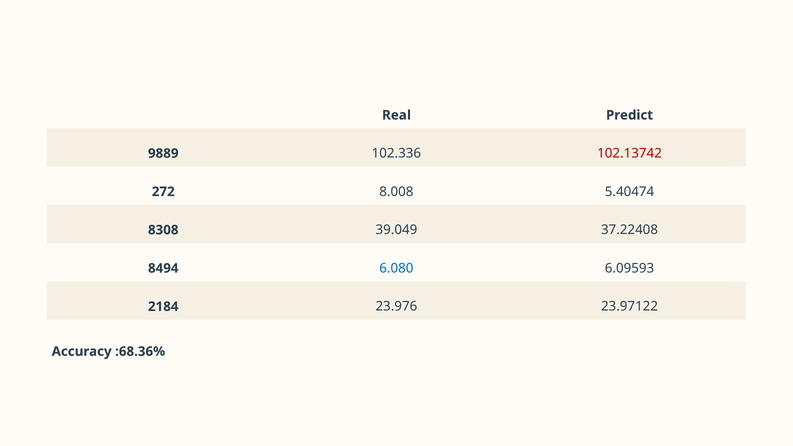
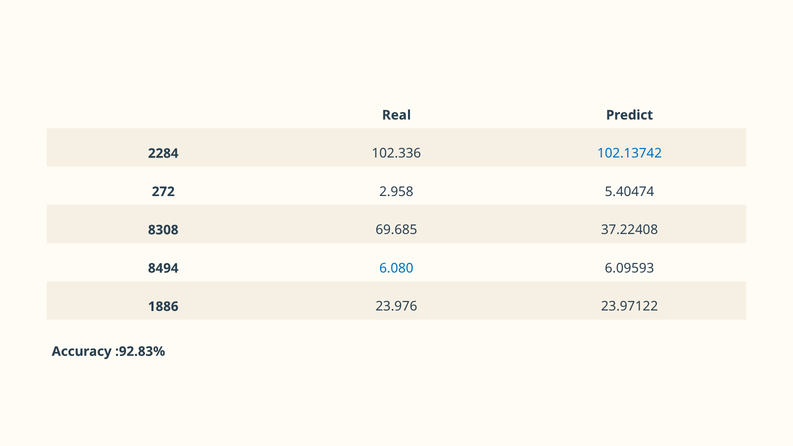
9889: 9889 -> 2284
102.13742 colour: red -> blue
8.008: 8.008 -> 2.958
39.049: 39.049 -> 69.685
2184: 2184 -> 1886
:68.36%: :68.36% -> :92.83%
